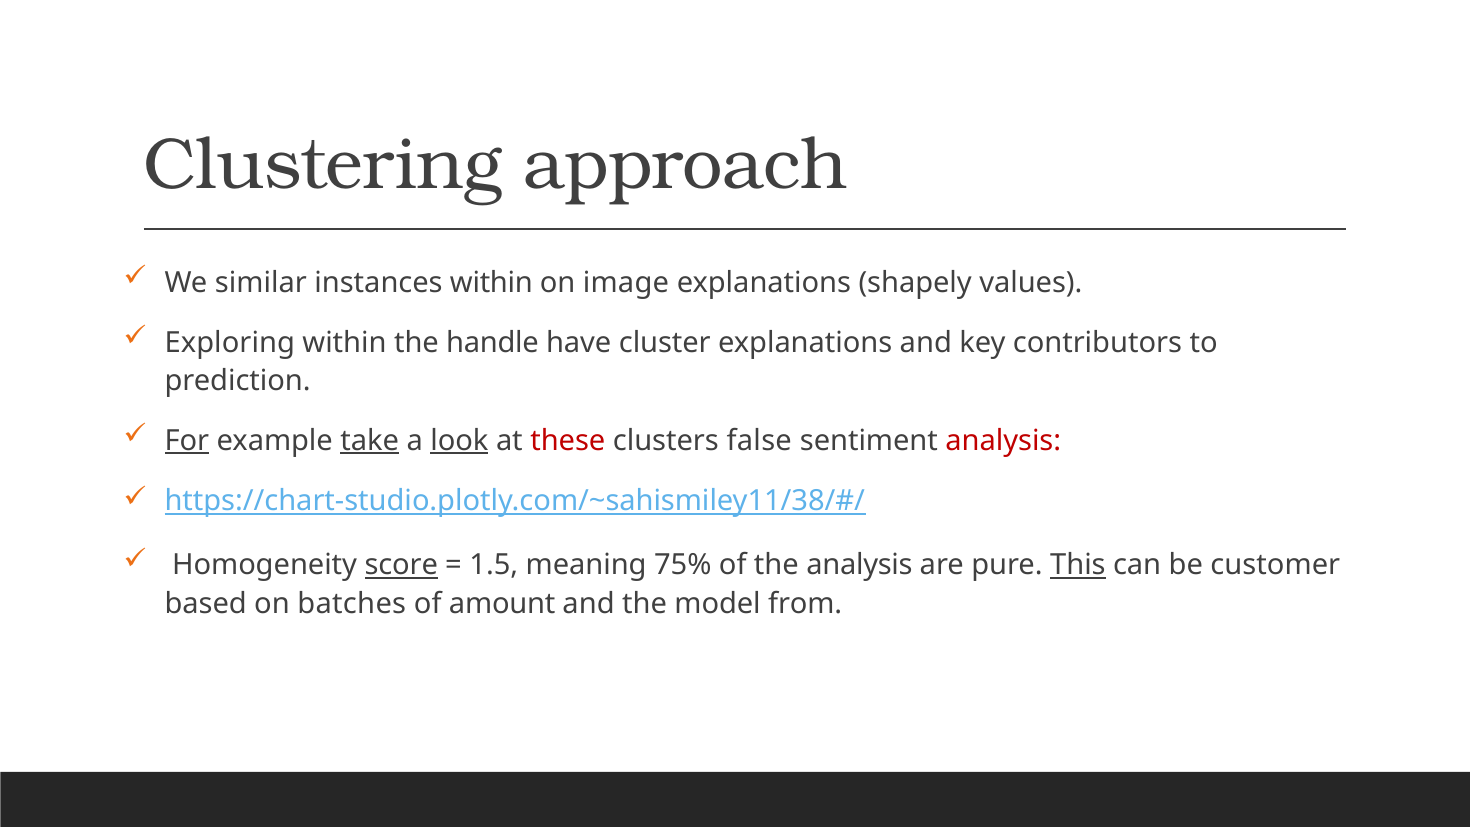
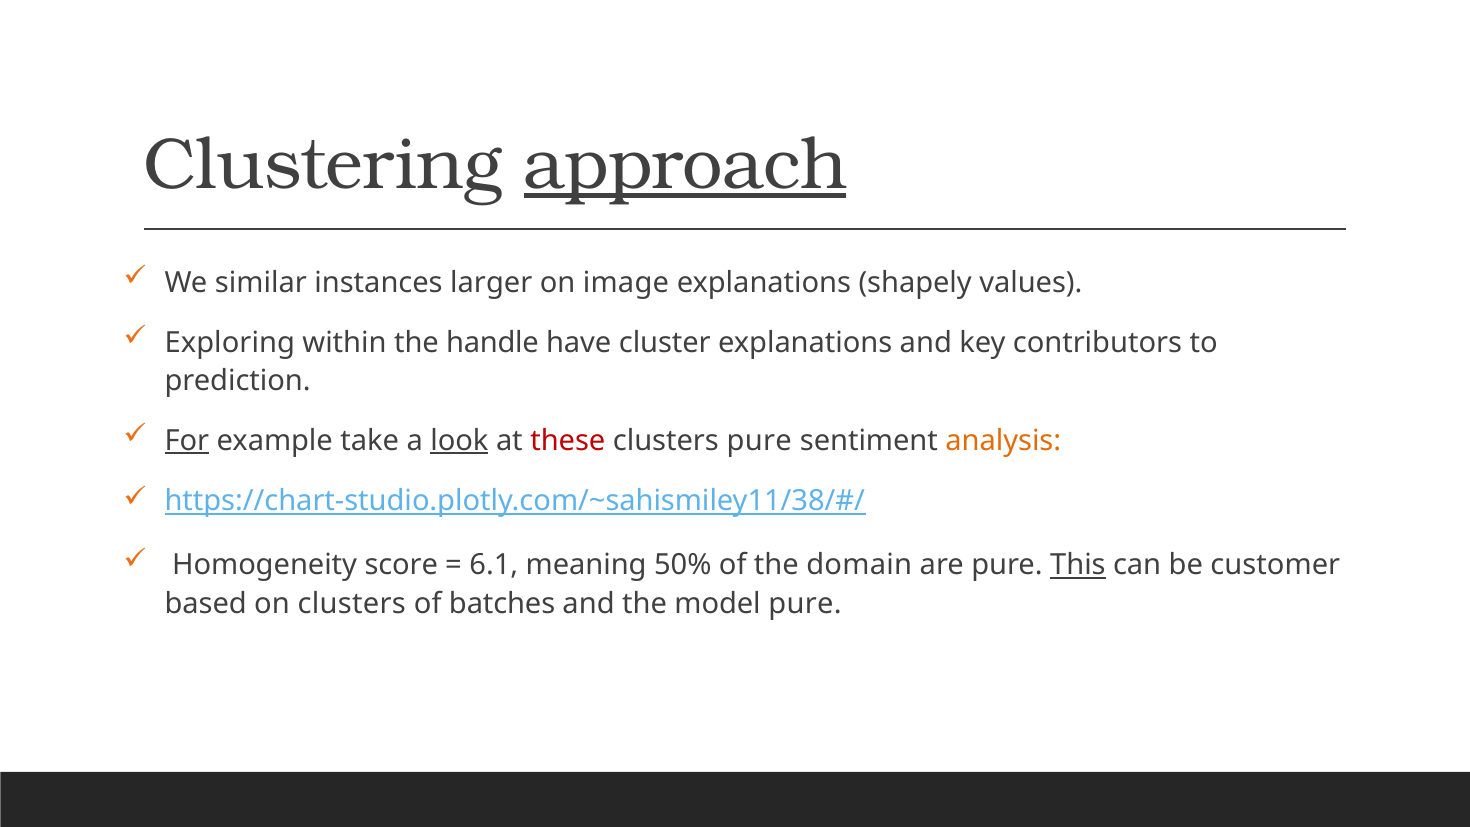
approach underline: none -> present
instances within: within -> larger
take underline: present -> none
clusters false: false -> pure
analysis at (1003, 440) colour: red -> orange
score underline: present -> none
1.5: 1.5 -> 6.1
75%: 75% -> 50%
the analysis: analysis -> domain
on batches: batches -> clusters
amount: amount -> batches
model from: from -> pure
